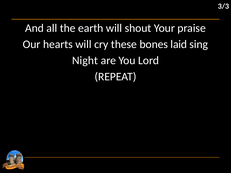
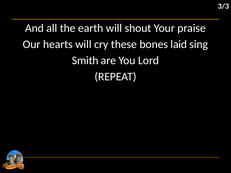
Night: Night -> Smith
